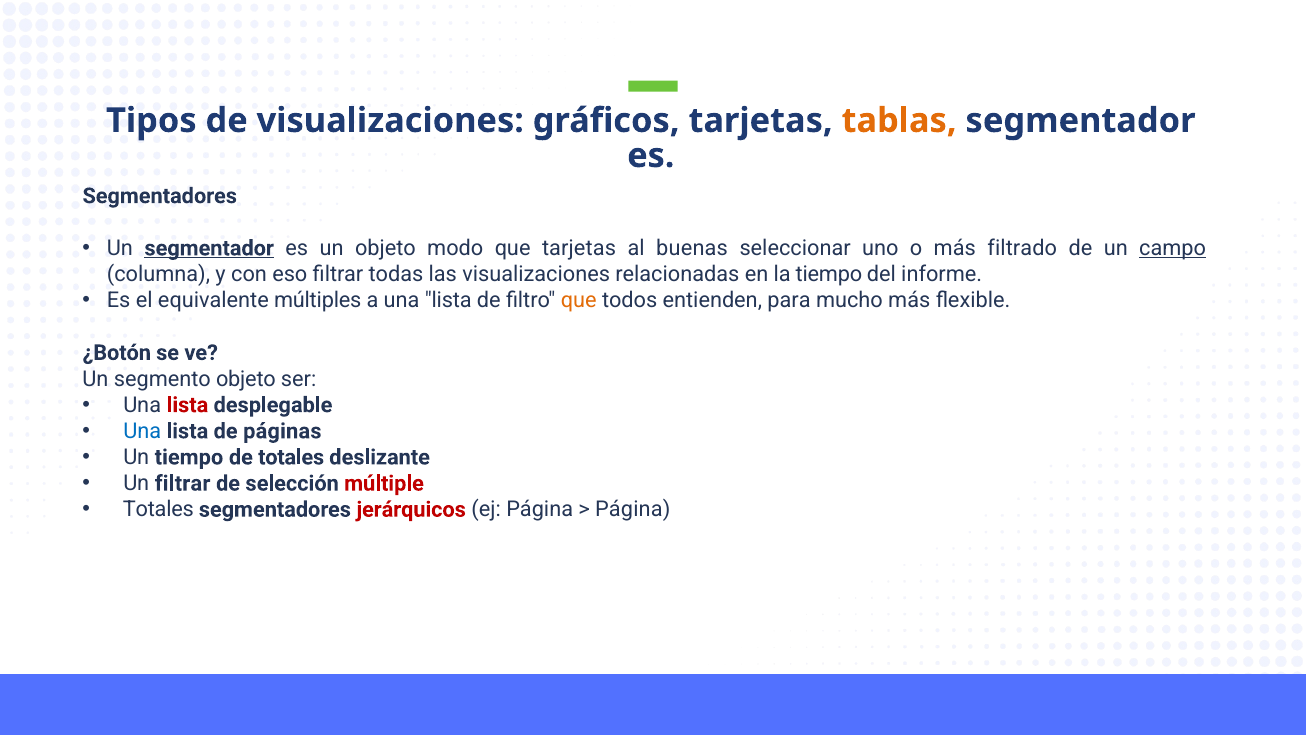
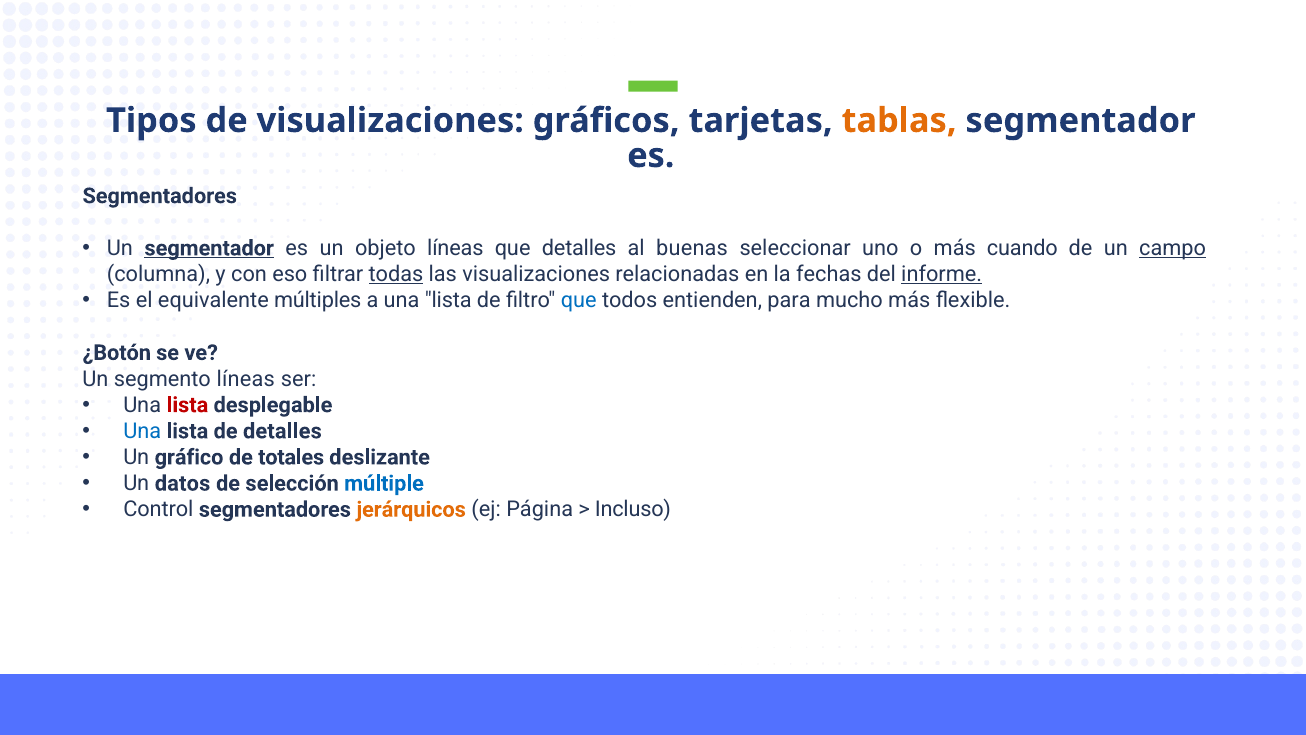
objeto modo: modo -> líneas
que tarjetas: tarjetas -> detalles
filtrado: filtrado -> cuando
todas underline: none -> present
la tiempo: tiempo -> fechas
informe underline: none -> present
que at (579, 300) colour: orange -> blue
segmento objeto: objeto -> líneas
de páginas: páginas -> detalles
Un tiempo: tiempo -> gráfico
Un filtrar: filtrar -> datos
múltiple colour: red -> blue
Totales at (158, 509): Totales -> Control
jerárquicos colour: red -> orange
Página at (633, 509): Página -> Incluso
